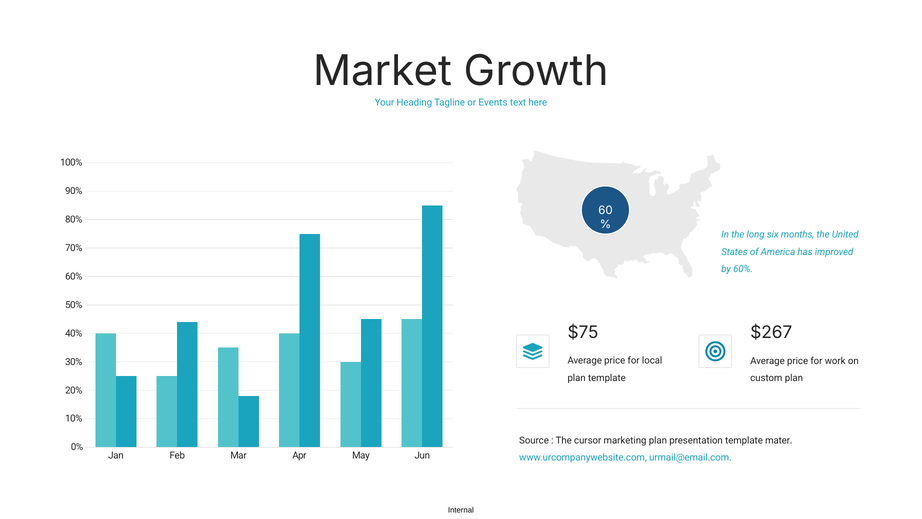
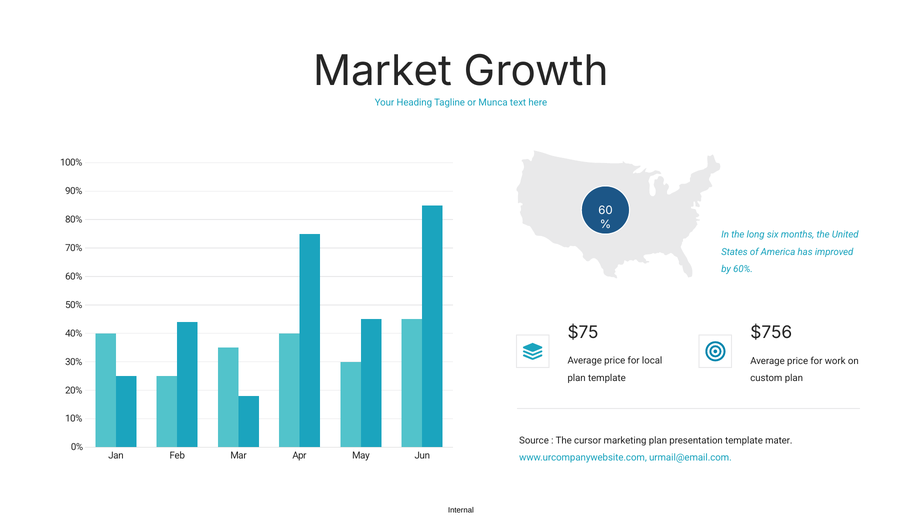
Events: Events -> Munca
$267: $267 -> $756
